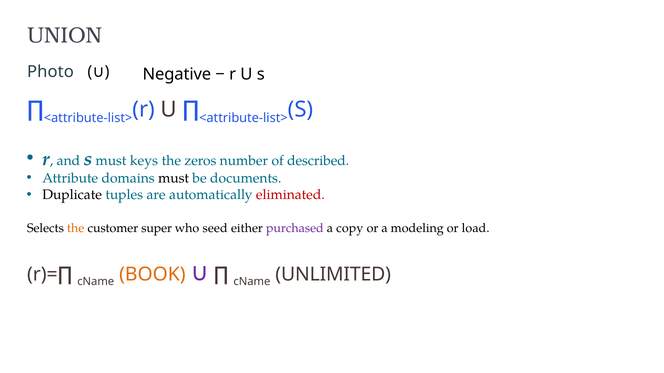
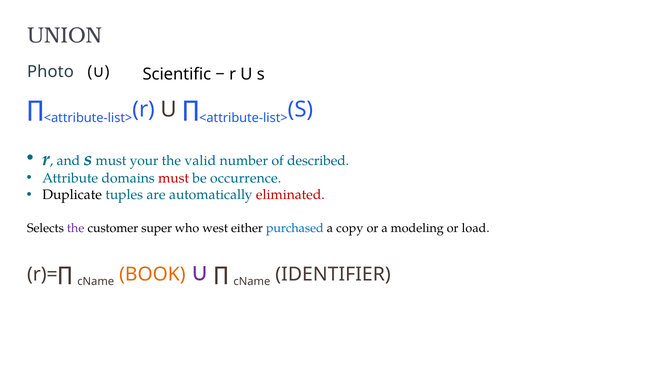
Negative: Negative -> Scientific
keys: keys -> your
zeros: zeros -> valid
must at (174, 178) colour: black -> red
documents: documents -> occurrence
the at (76, 228) colour: orange -> purple
seed: seed -> west
purchased colour: purple -> blue
UNLIMITED: UNLIMITED -> IDENTIFIER
